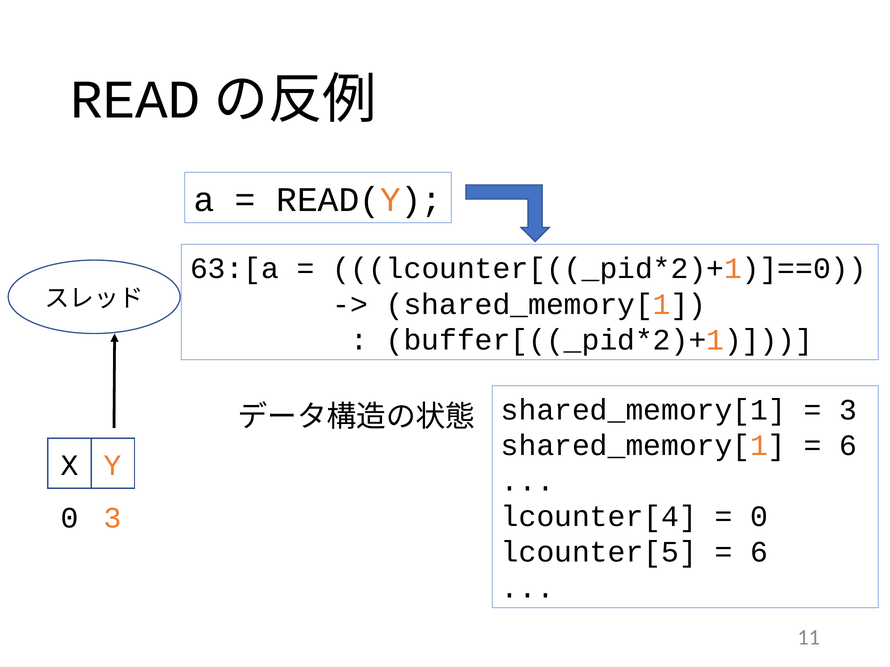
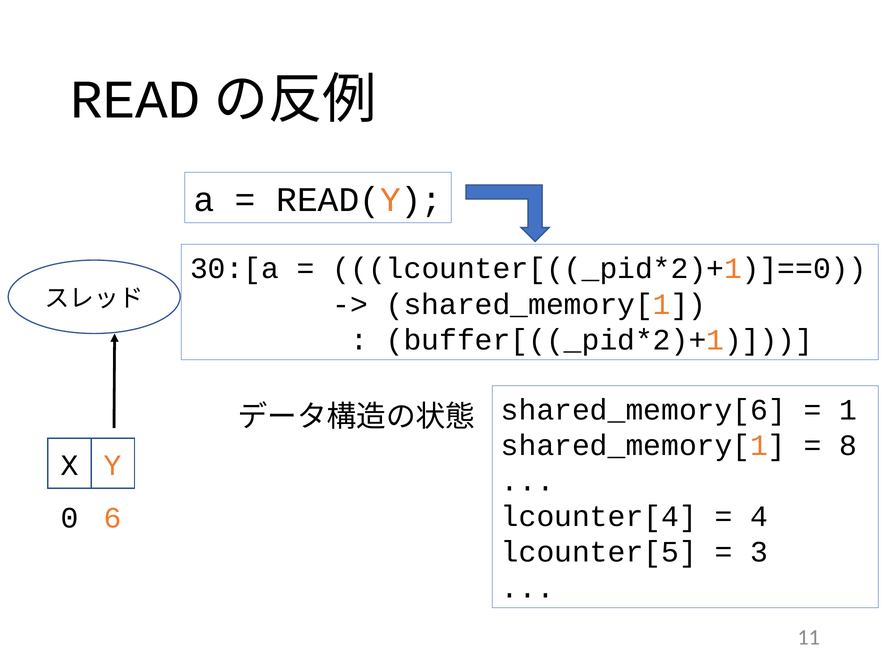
63:[a: 63:[a -> 30:[a
shared_memory[1 at (643, 410): shared_memory[1 -> shared_memory[6
3 at (848, 410): 3 -> 1
6 at (848, 446): 6 -> 8
0 at (759, 517): 0 -> 4
0 3: 3 -> 6
6 at (759, 553): 6 -> 3
